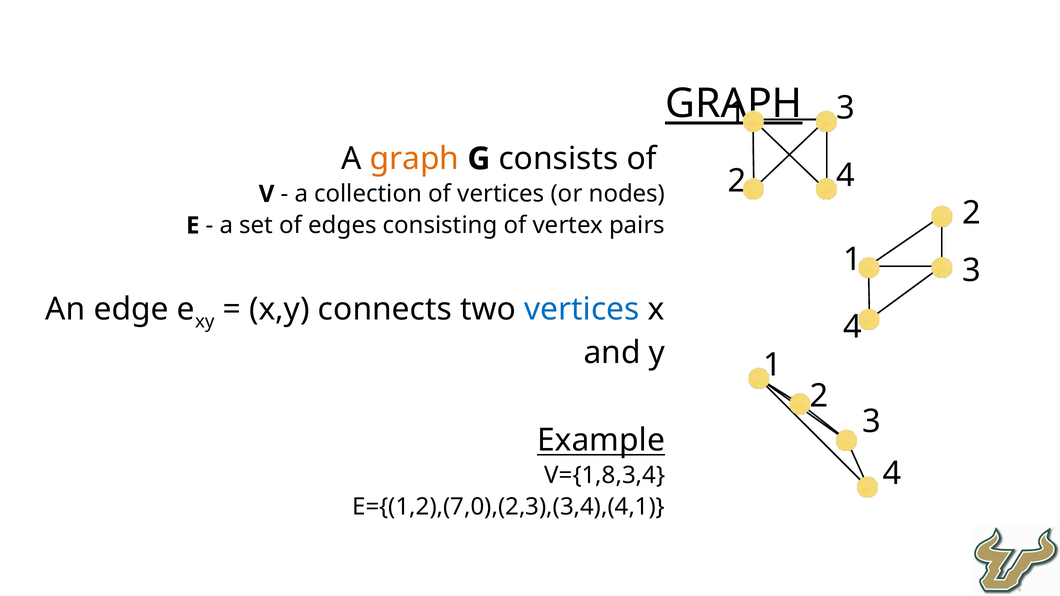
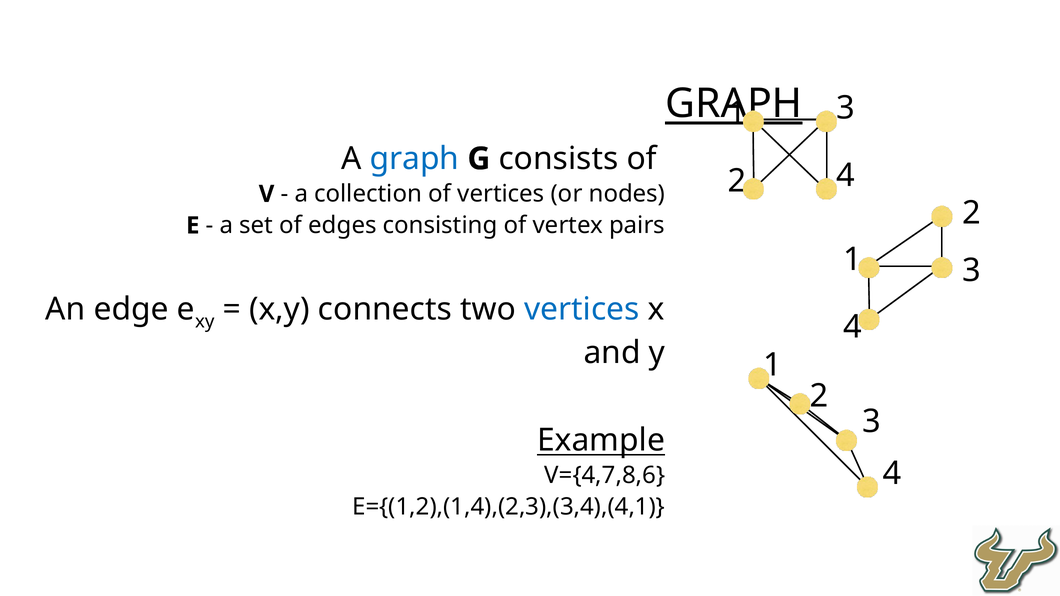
graph at (414, 159) colour: orange -> blue
V={1,8,3,4: V={1,8,3,4 -> V={4,7,8,6
E={(1,2),(7,0),(2,3),(3,4),(4,1: E={(1,2),(7,0),(2,3),(3,4),(4,1 -> E={(1,2),(1,4),(2,3),(3,4),(4,1
